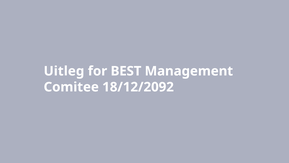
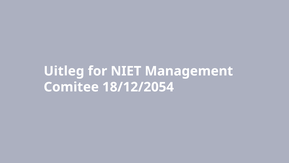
BEST: BEST -> NIET
18/12/2092: 18/12/2092 -> 18/12/2054
